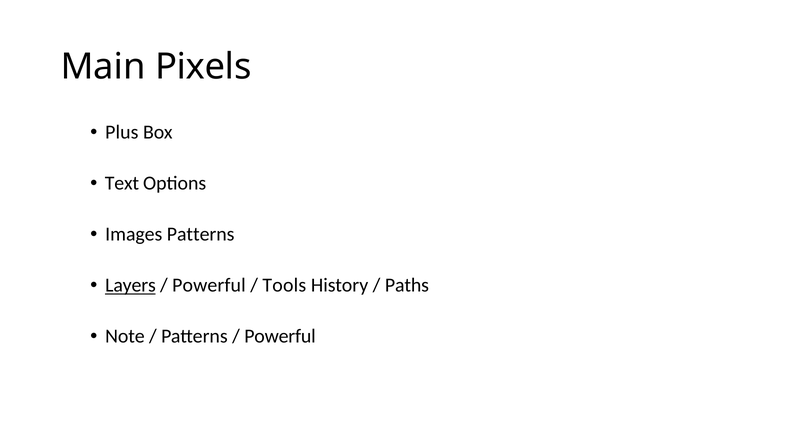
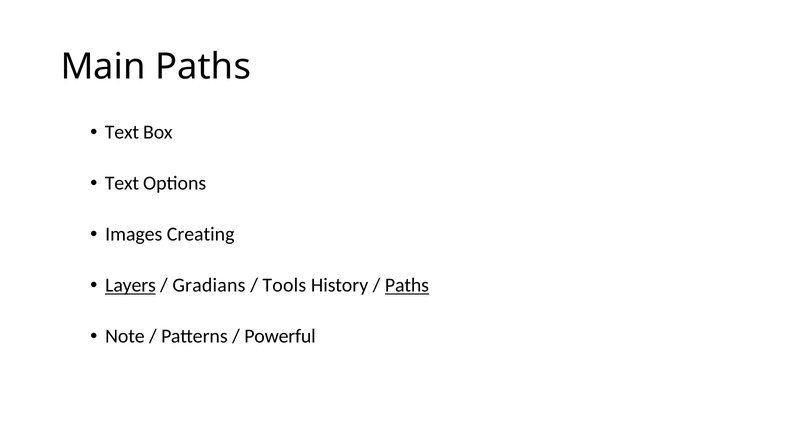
Main Pixels: Pixels -> Paths
Plus at (122, 132): Plus -> Text
Images Patterns: Patterns -> Creating
Powerful at (209, 286): Powerful -> Gradians
Paths at (407, 286) underline: none -> present
